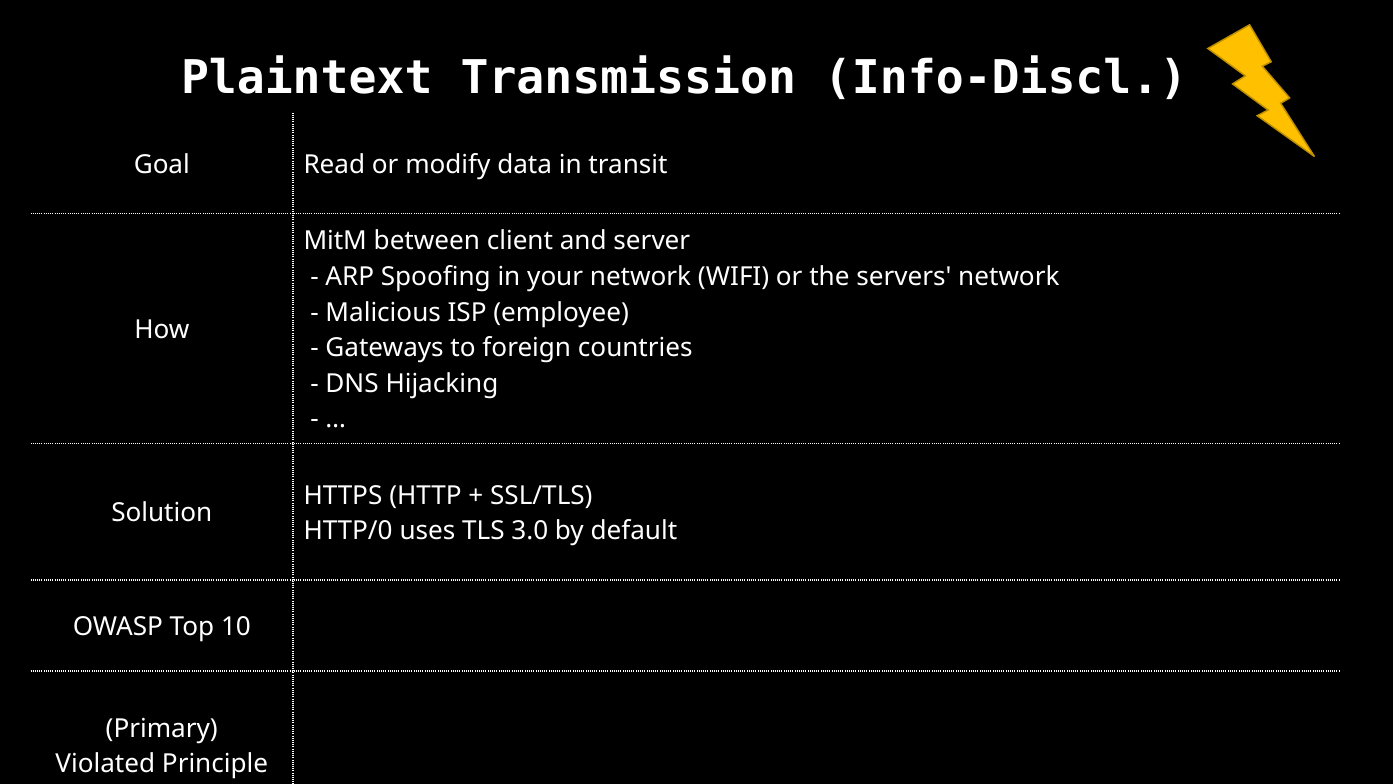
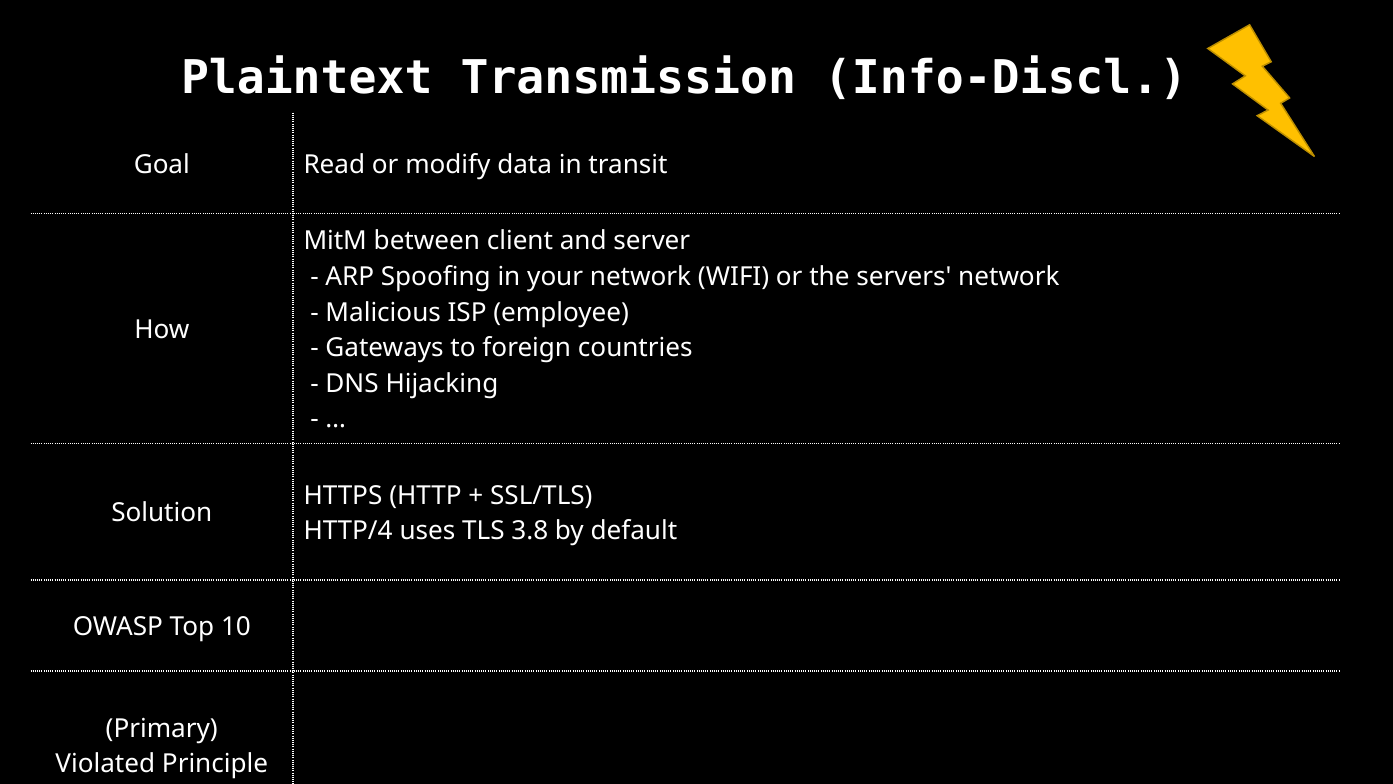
HTTP/0: HTTP/0 -> HTTP/4
3.0: 3.0 -> 3.8
